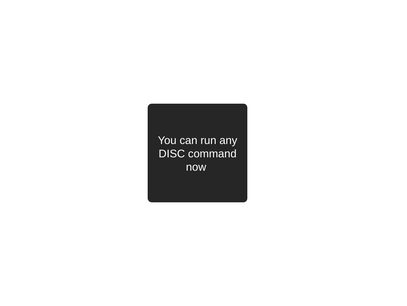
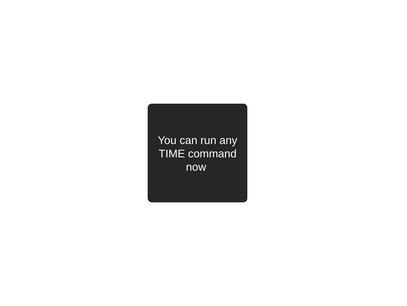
DISC: DISC -> TIME
